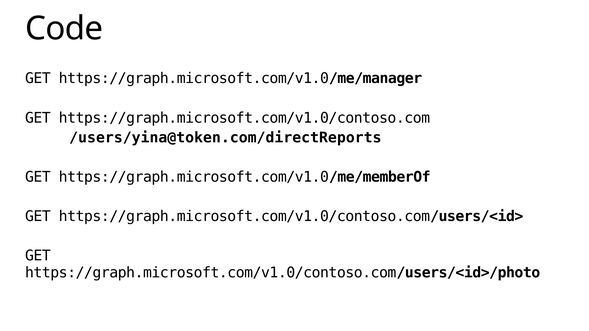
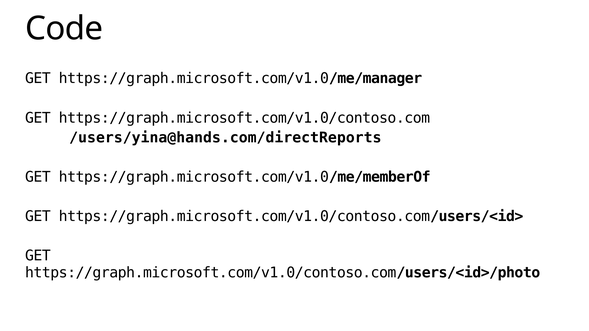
/users/yina@token.com/directReports: /users/yina@token.com/directReports -> /users/yina@hands.com/directReports
